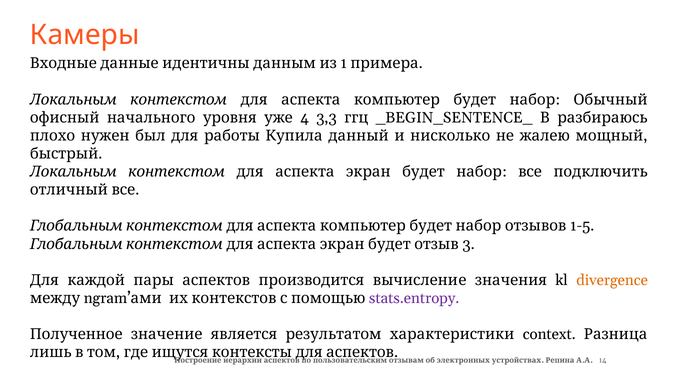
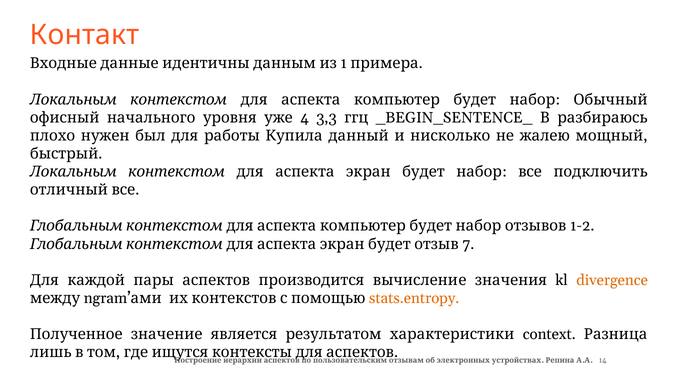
Камеры: Камеры -> Контакт
1-5: 1-5 -> 1-2
3: 3 -> 7
stats.entropy colour: purple -> orange
